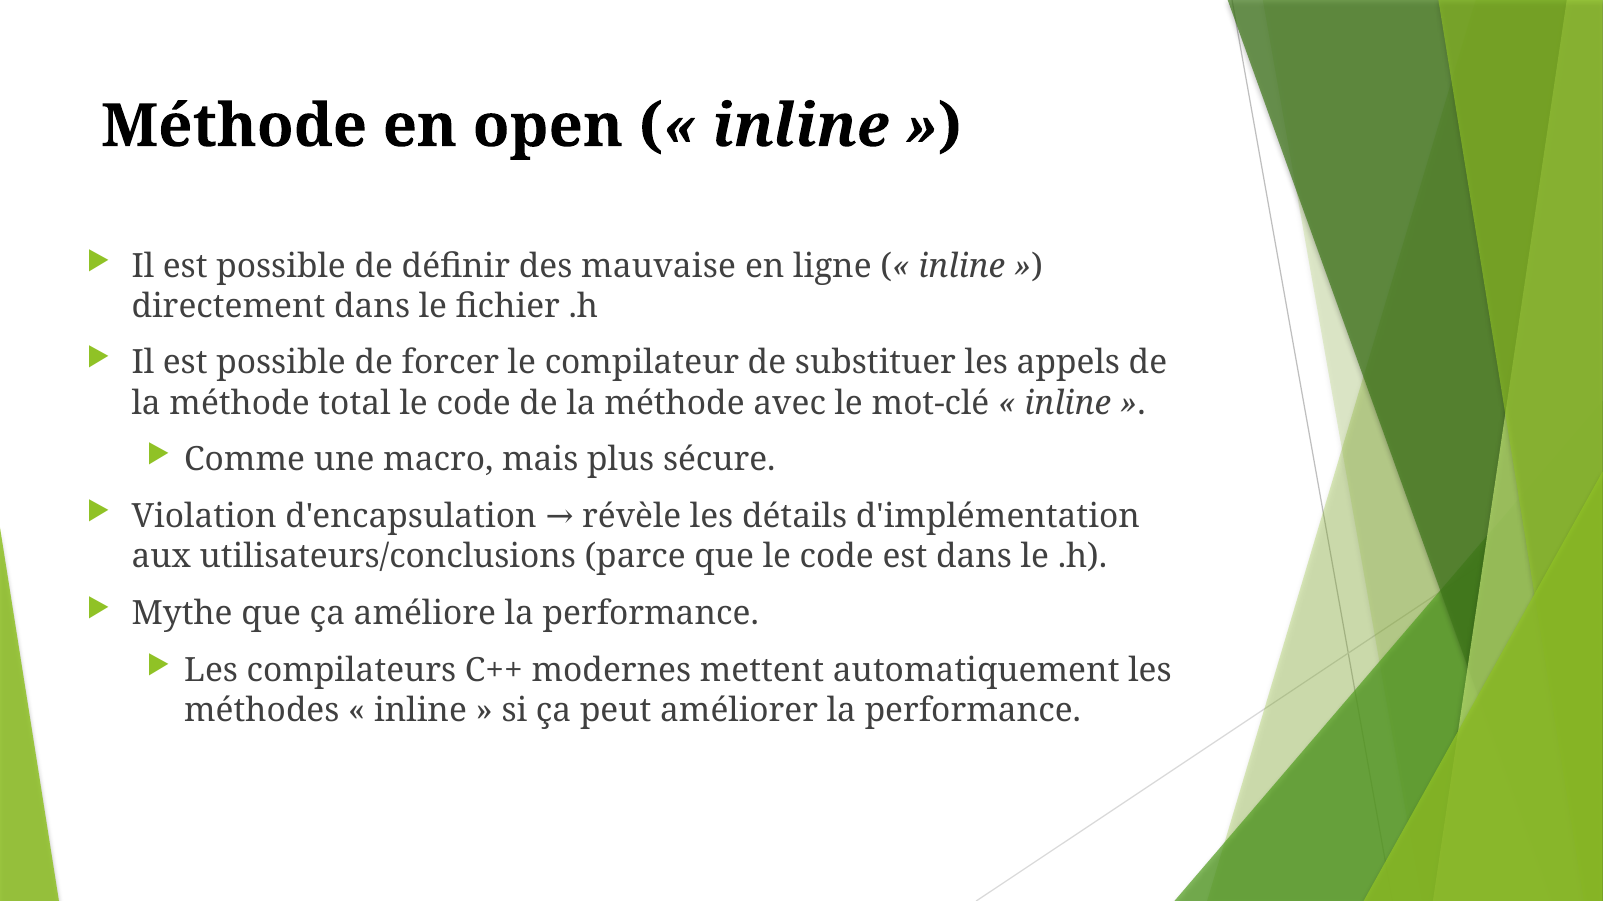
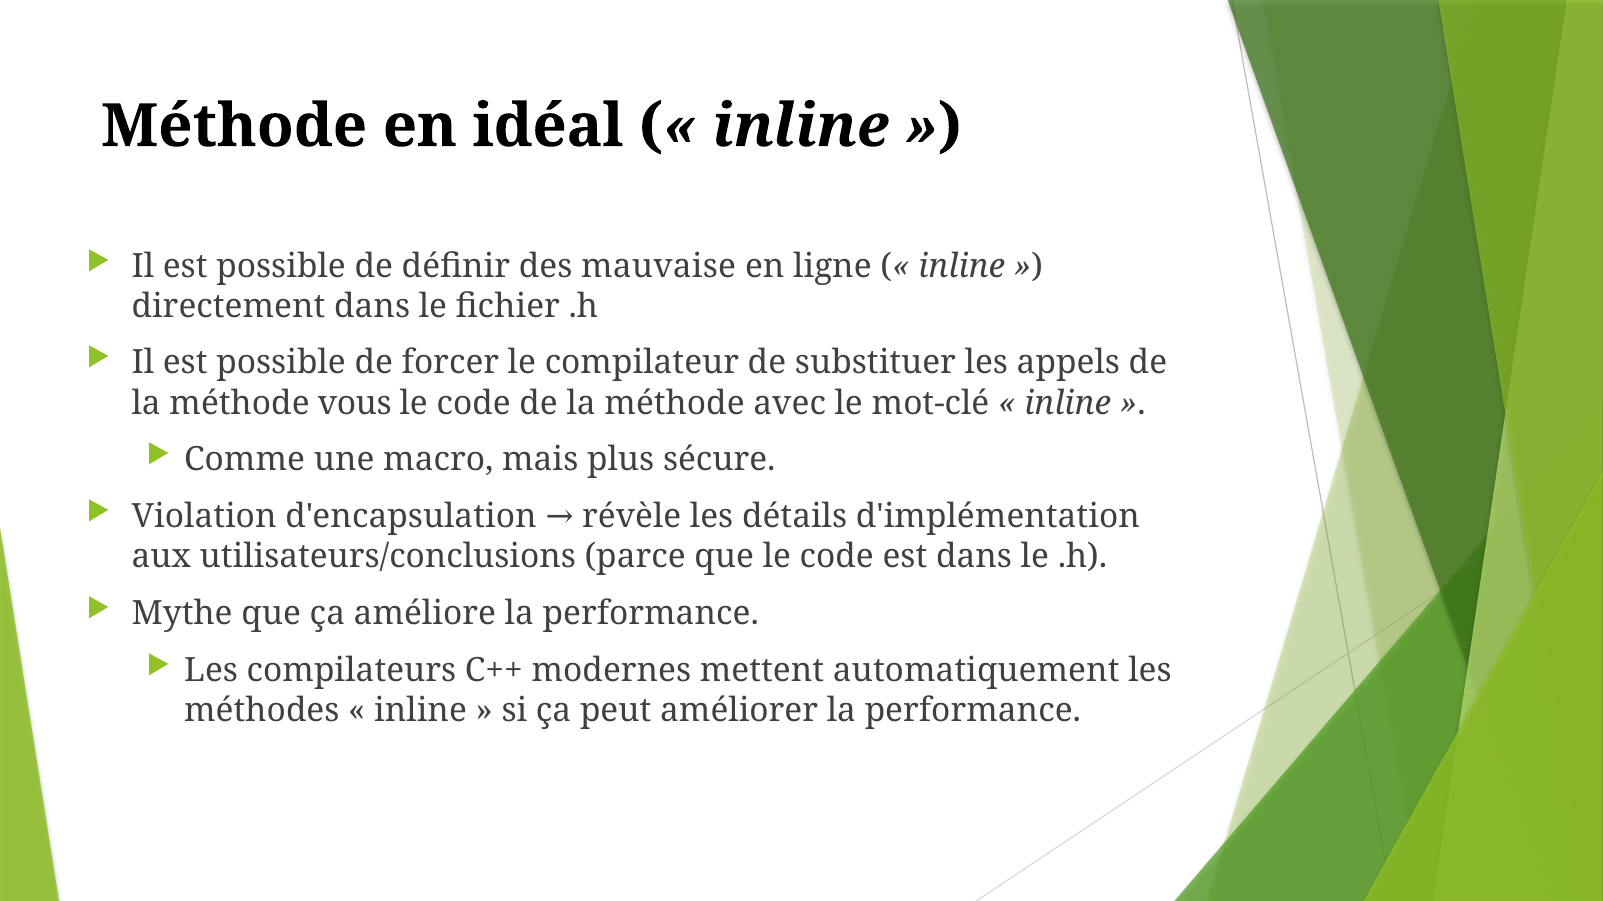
open: open -> idéal
total: total -> vous
